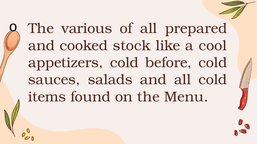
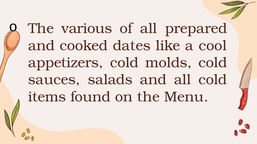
stock: stock -> dates
before: before -> molds
